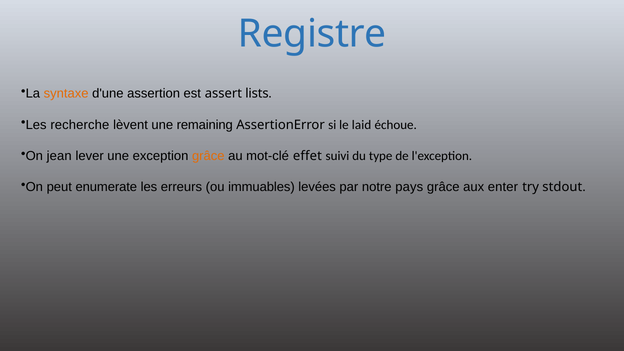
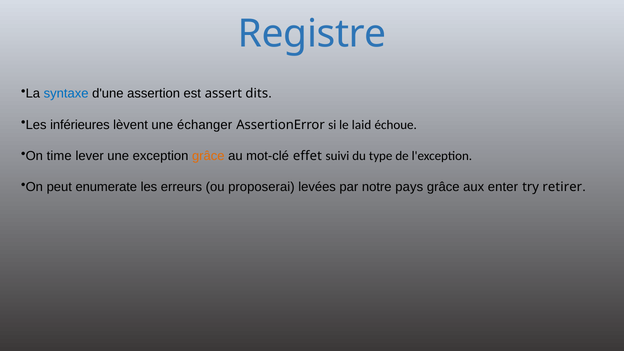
syntaxe colour: orange -> blue
lists: lists -> dits
recherche: recherche -> inférieures
remaining: remaining -> échanger
jean: jean -> time
immuables: immuables -> proposerai
stdout: stdout -> retirer
